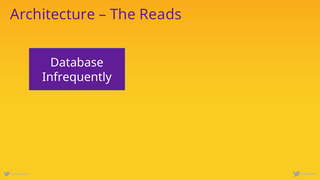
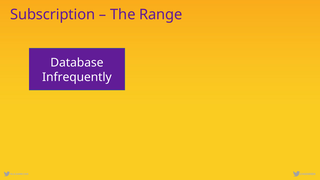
Architecture: Architecture -> Subscription
Reads: Reads -> Range
